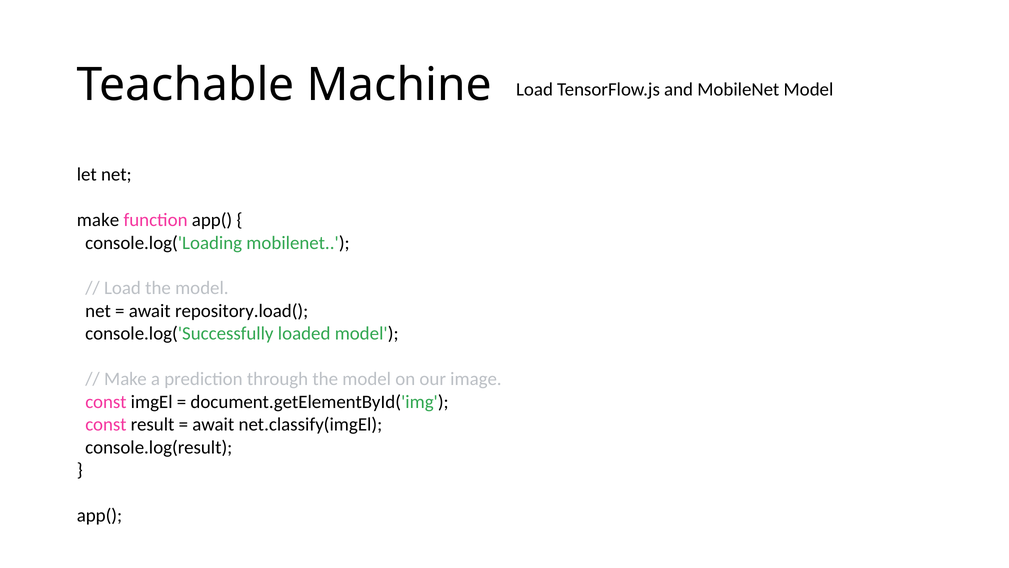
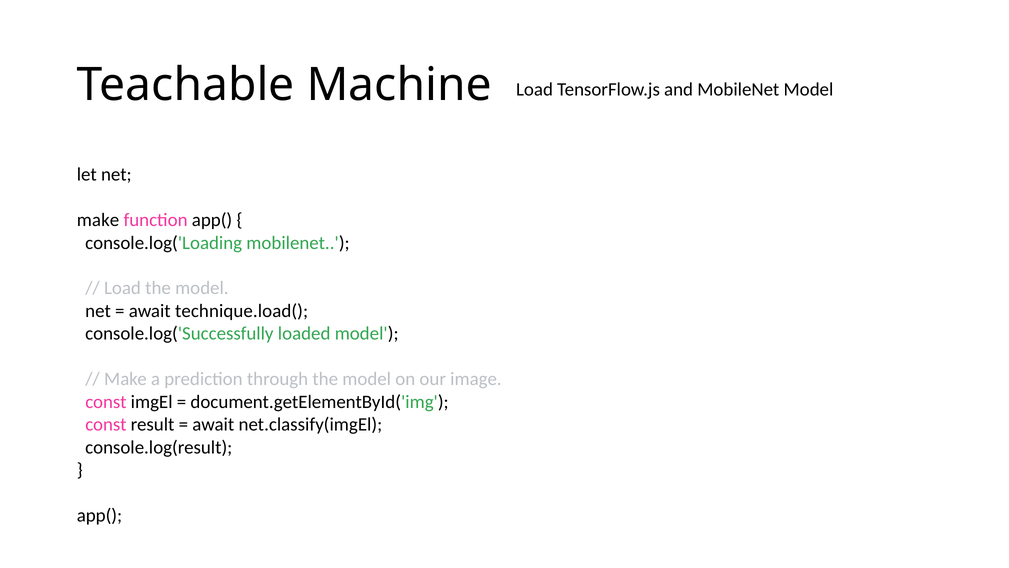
repository.load(: repository.load( -> technique.load(
